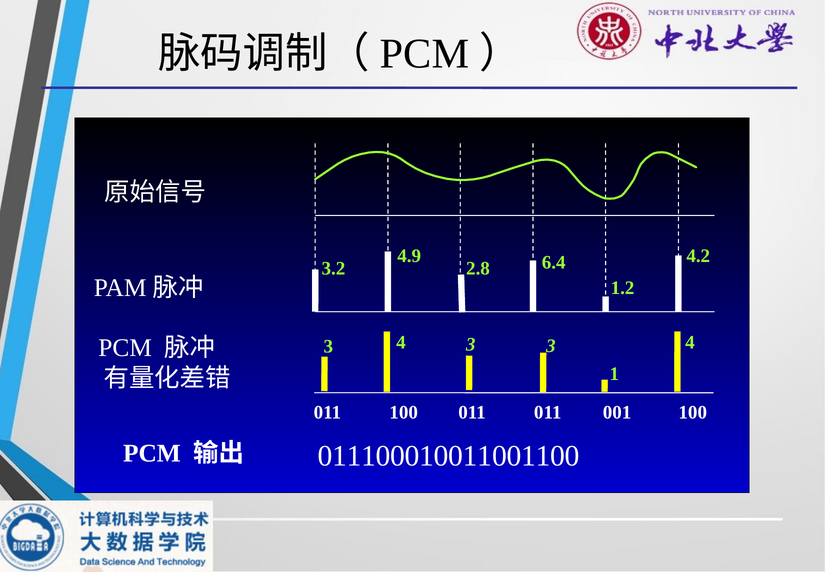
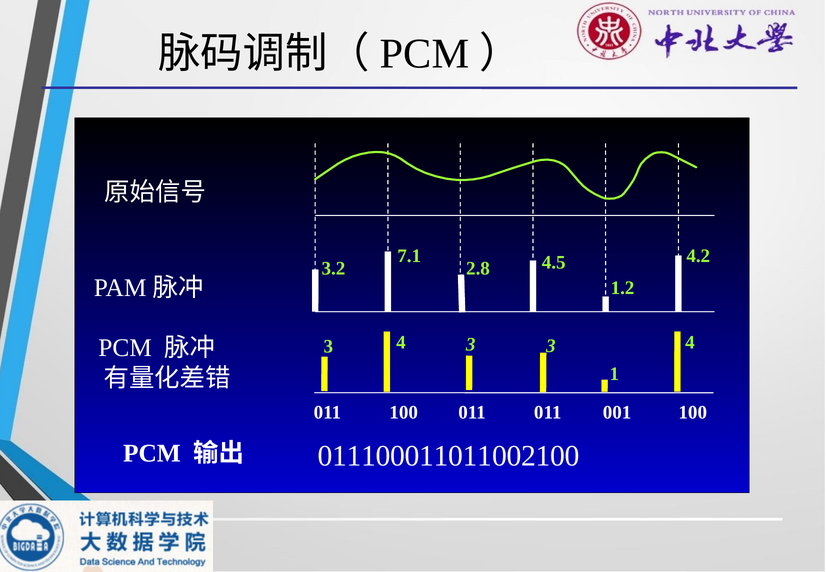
4.9: 4.9 -> 7.1
6.4: 6.4 -> 4.5
011100010011001100: 011100010011001100 -> 011100011011002100
